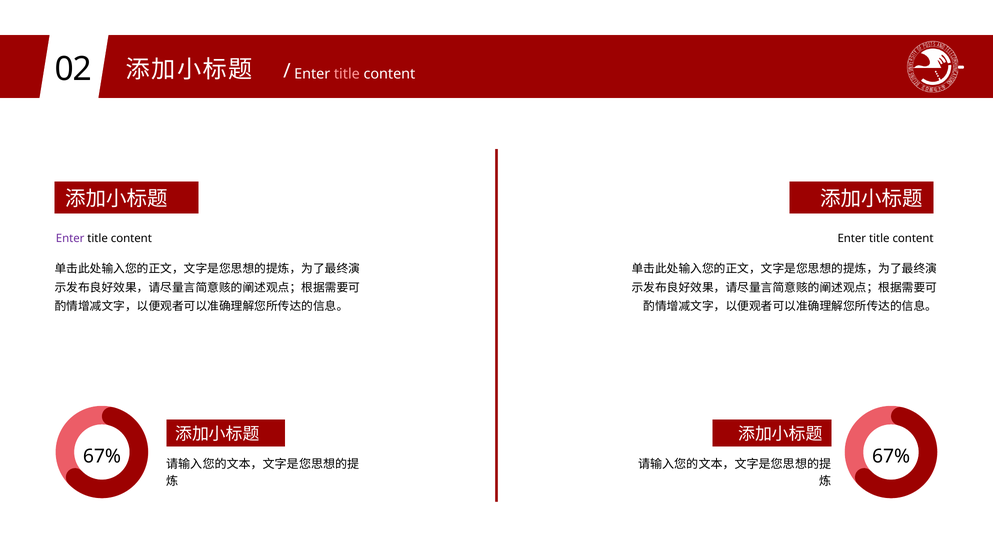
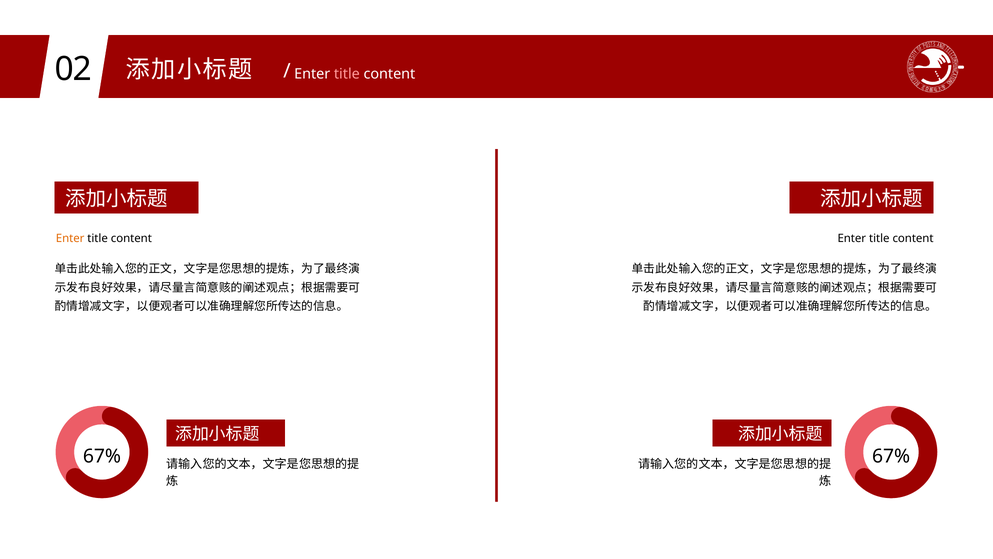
Enter at (70, 238) colour: purple -> orange
